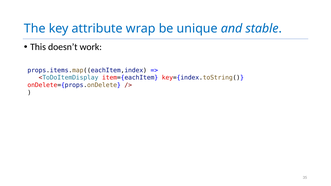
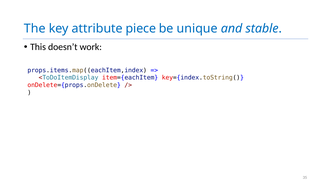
wrap: wrap -> piece
